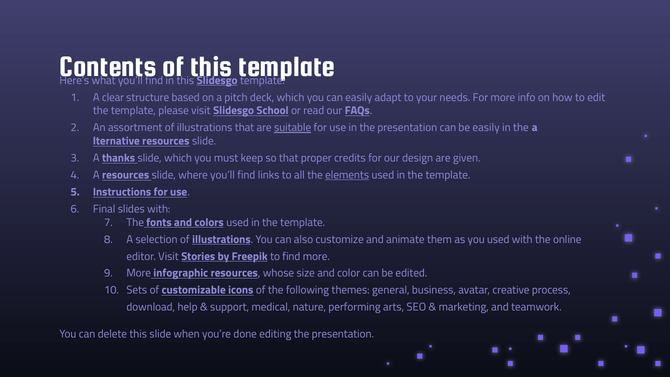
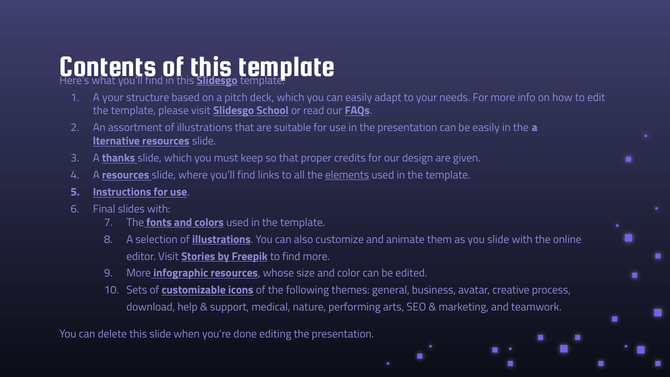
A clear: clear -> your
suitable underline: present -> none
you used: used -> slide
